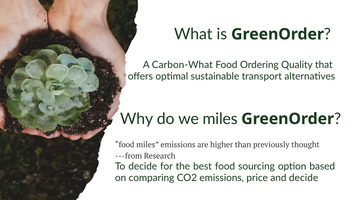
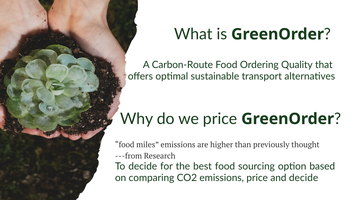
Carbon-What: Carbon-What -> Carbon-Route
we miles: miles -> price
